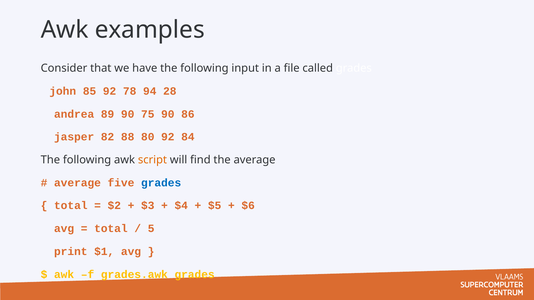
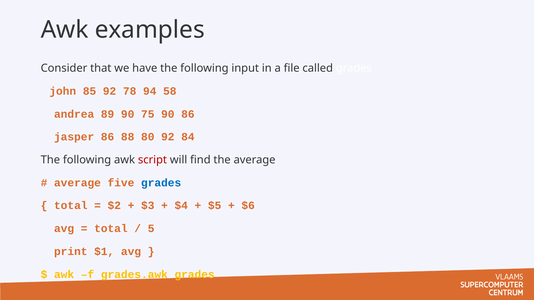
28: 28 -> 58
jasper 82: 82 -> 86
script colour: orange -> red
